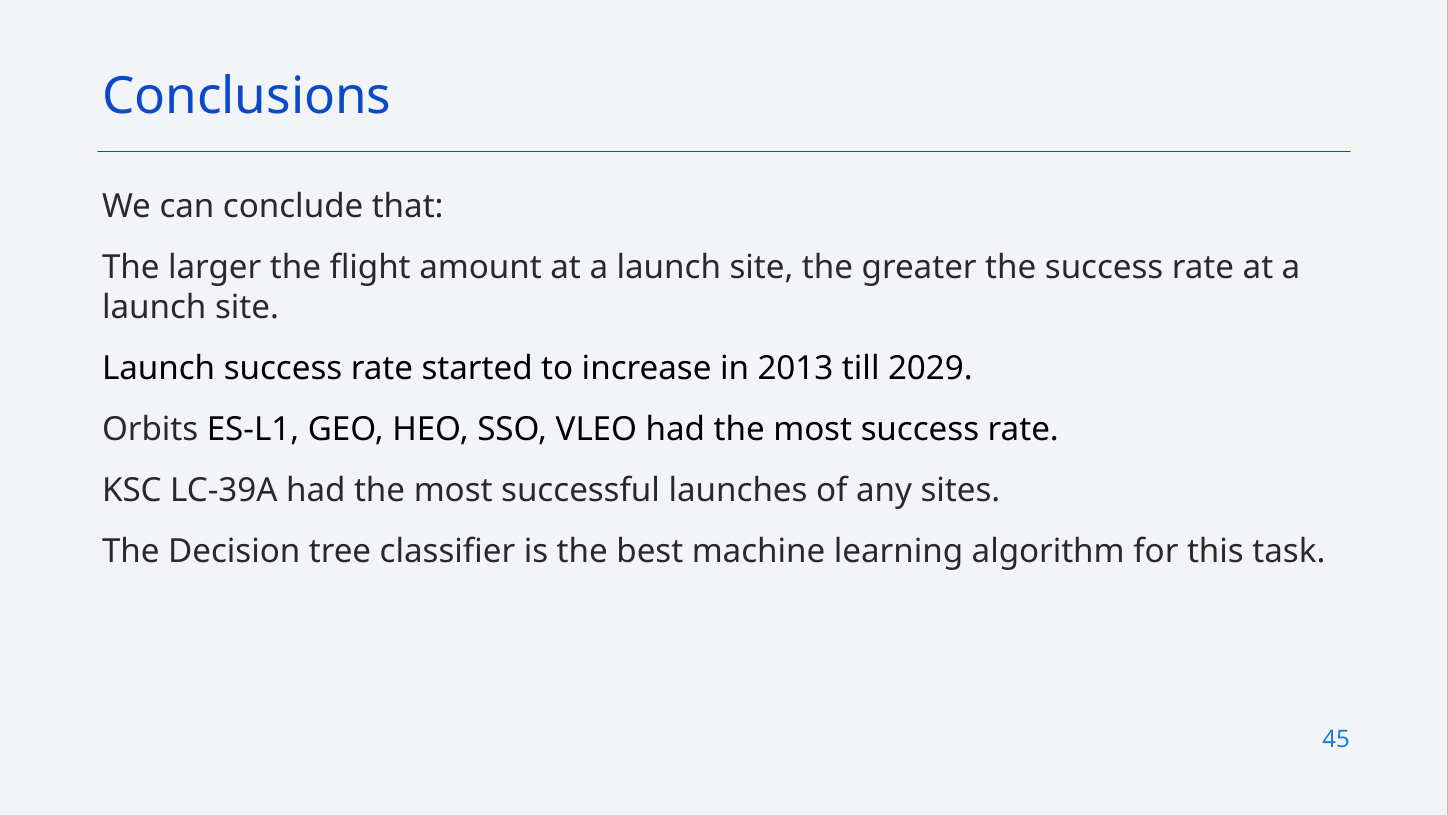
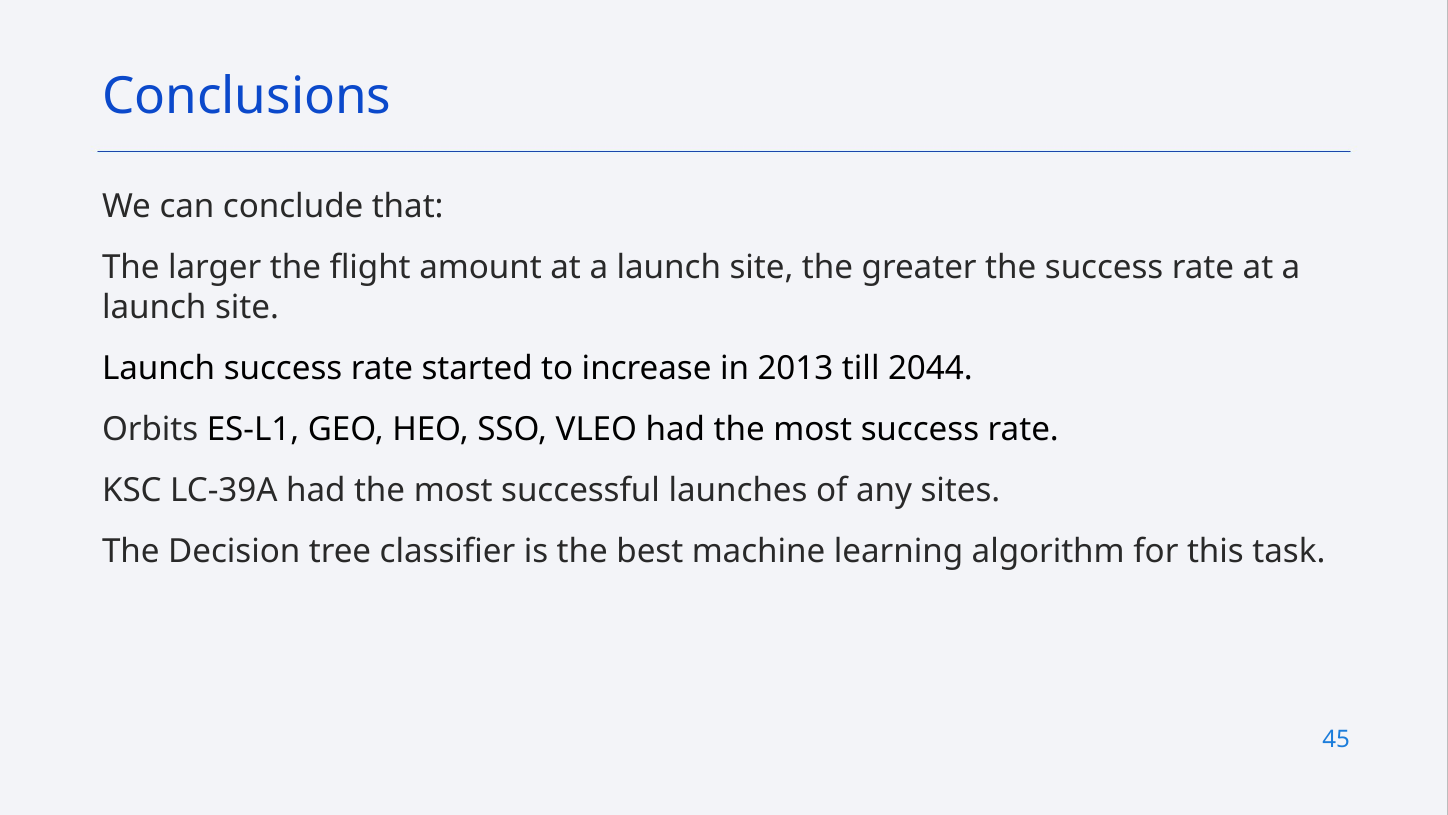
2029: 2029 -> 2044
